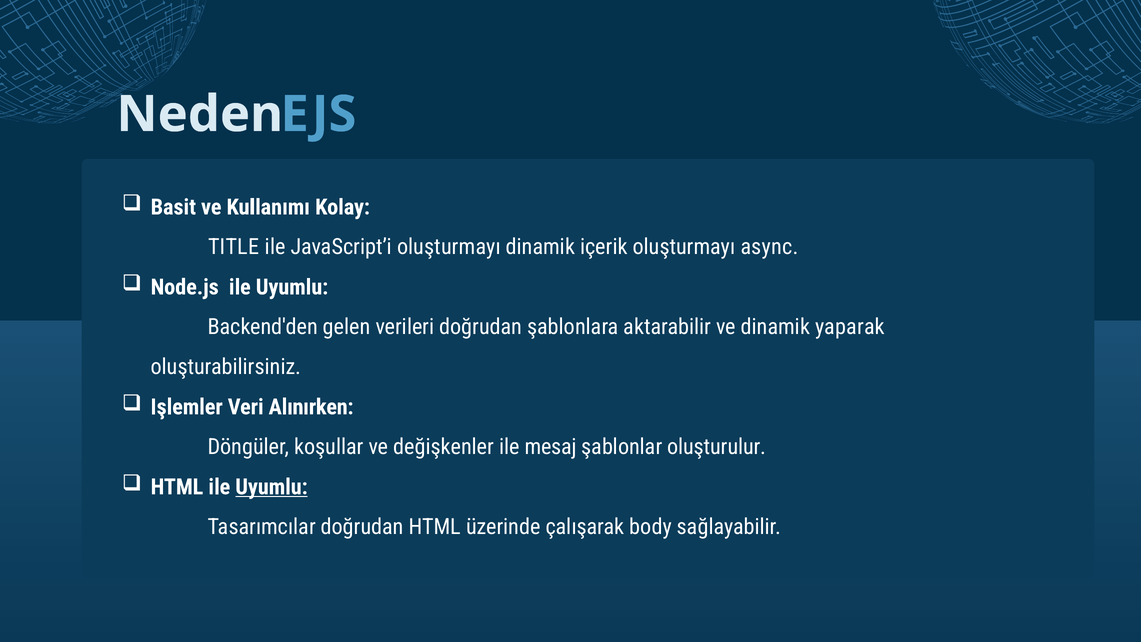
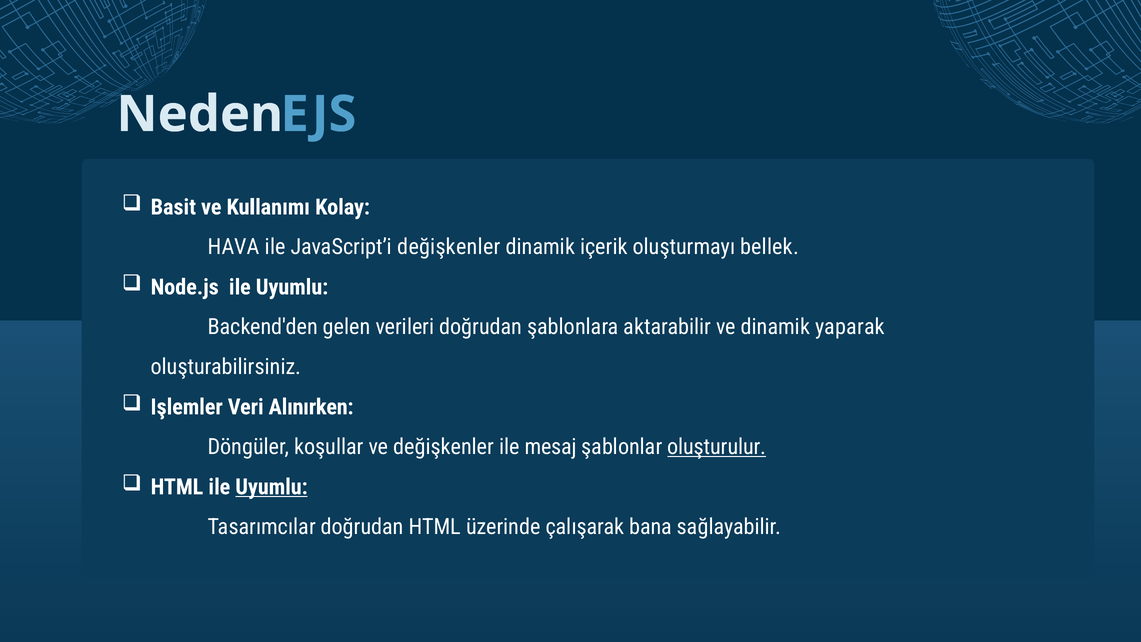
TITLE: TITLE -> HAVA
JavaScript’i oluşturmayı: oluşturmayı -> değişkenler
async: async -> bellek
oluşturulur underline: none -> present
body: body -> bana
